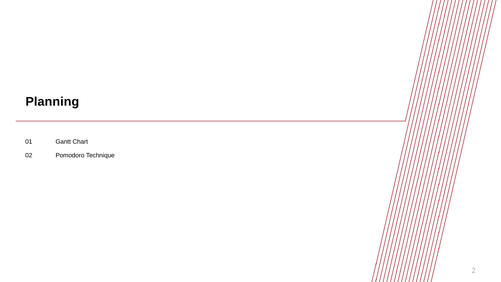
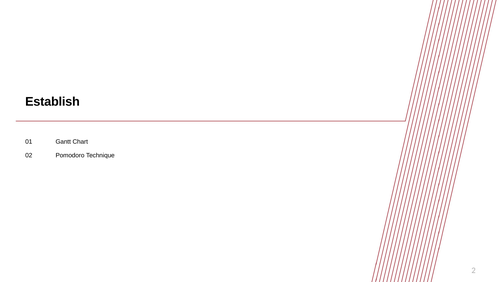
Planning: Planning -> Establish
